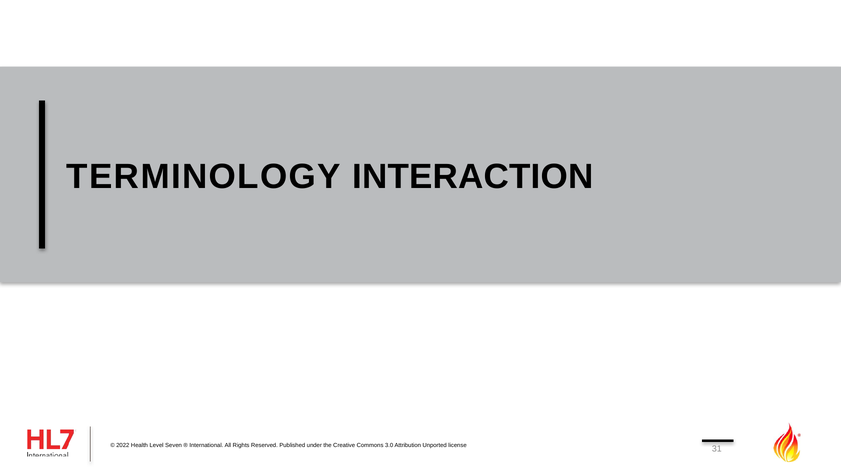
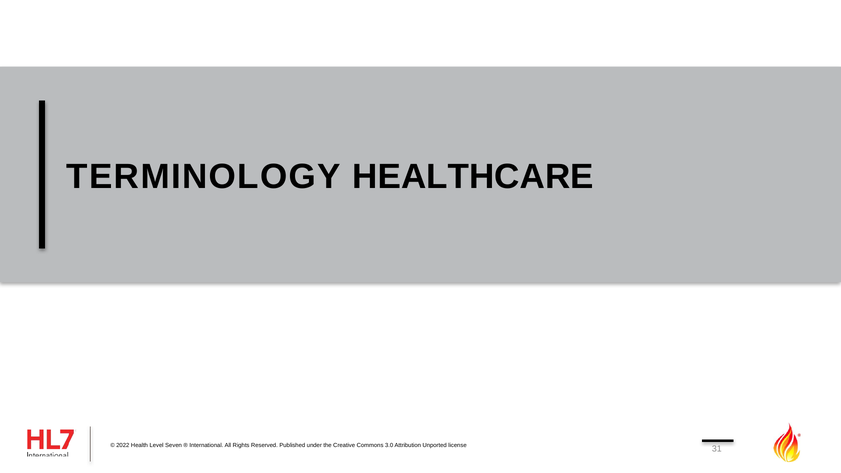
INTERACTION: INTERACTION -> HEALTHCARE
